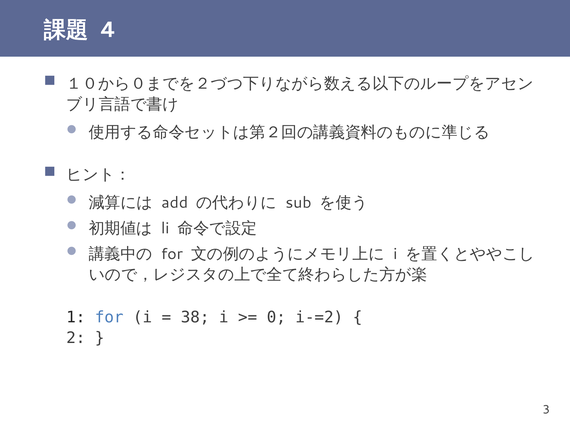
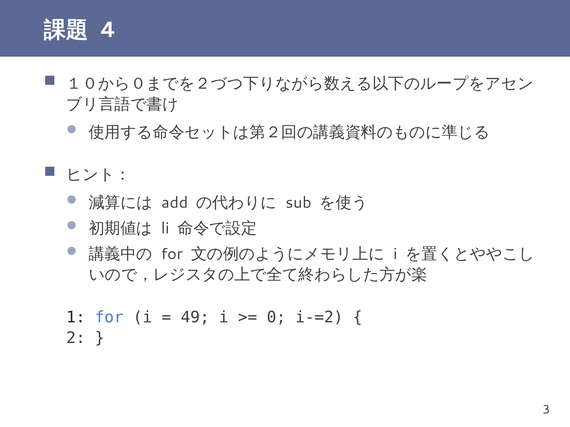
38: 38 -> 49
